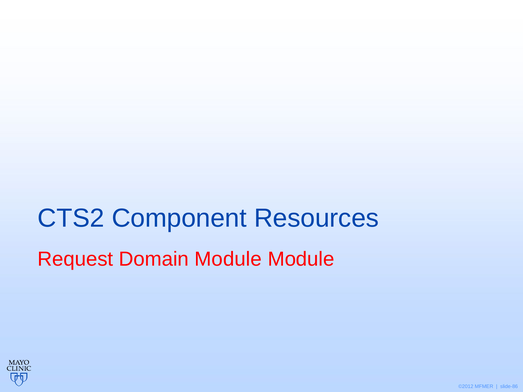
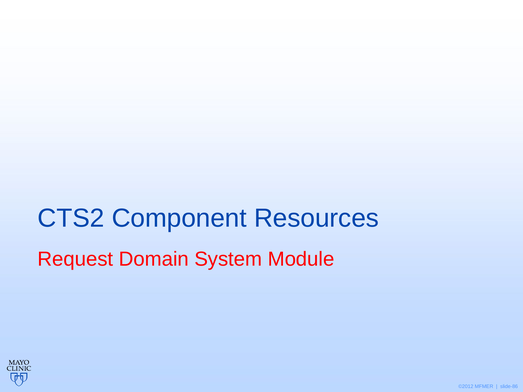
Domain Module: Module -> System
